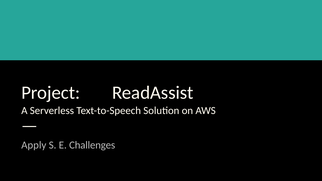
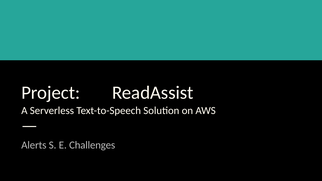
Apply: Apply -> Alerts
